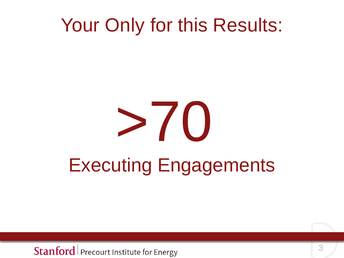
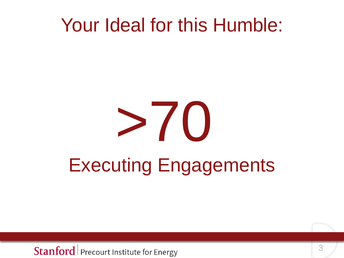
Only: Only -> Ideal
Results: Results -> Humble
